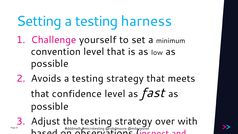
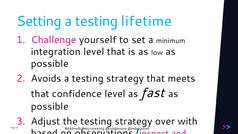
harness: harness -> lifetime
convention: convention -> integration
